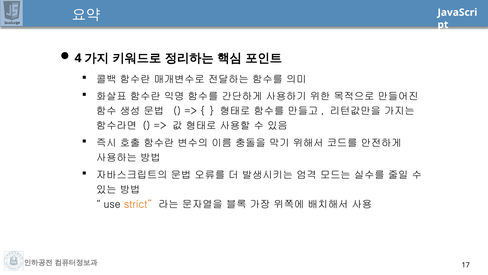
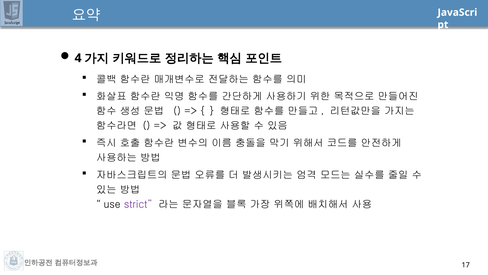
strict colour: orange -> purple
